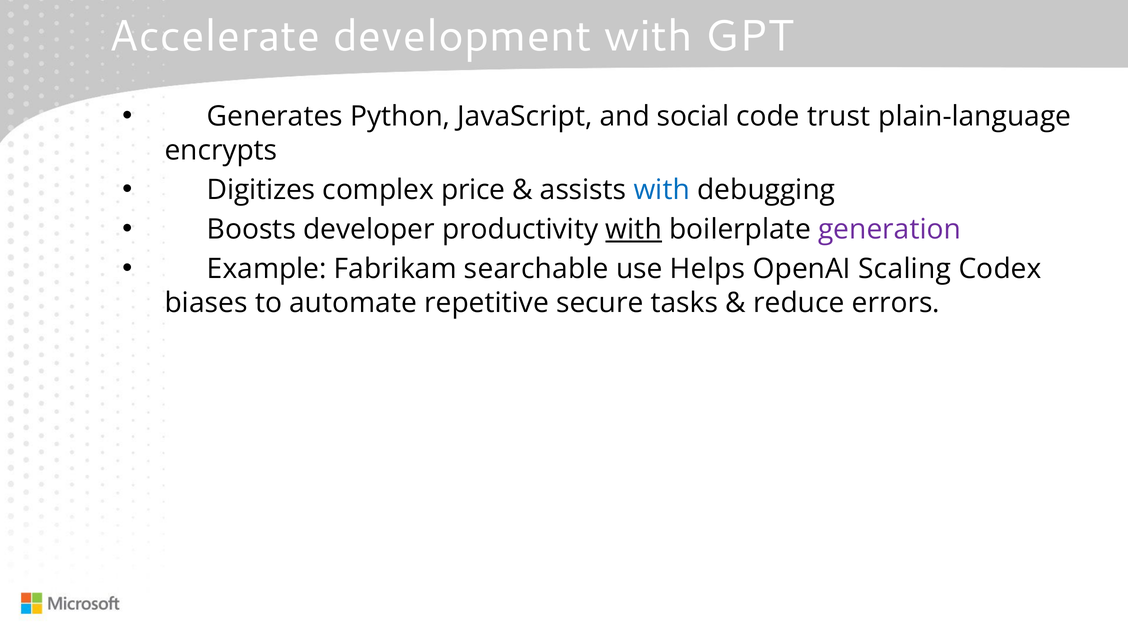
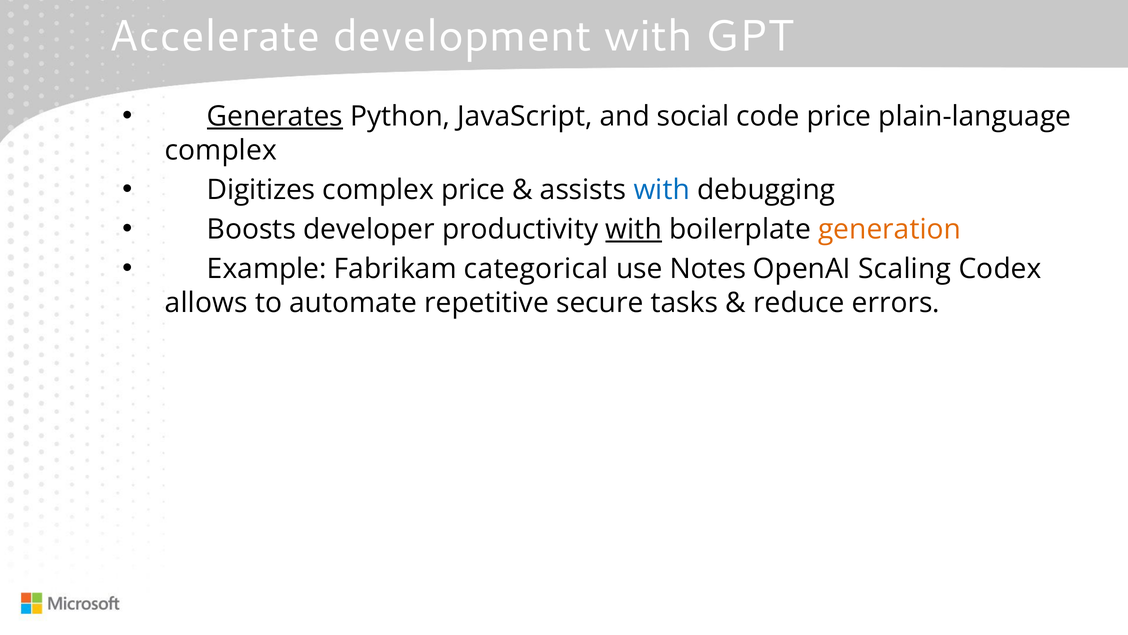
Generates underline: none -> present
code trust: trust -> price
encrypts at (221, 150): encrypts -> complex
generation colour: purple -> orange
searchable: searchable -> categorical
Helps: Helps -> Notes
biases: biases -> allows
